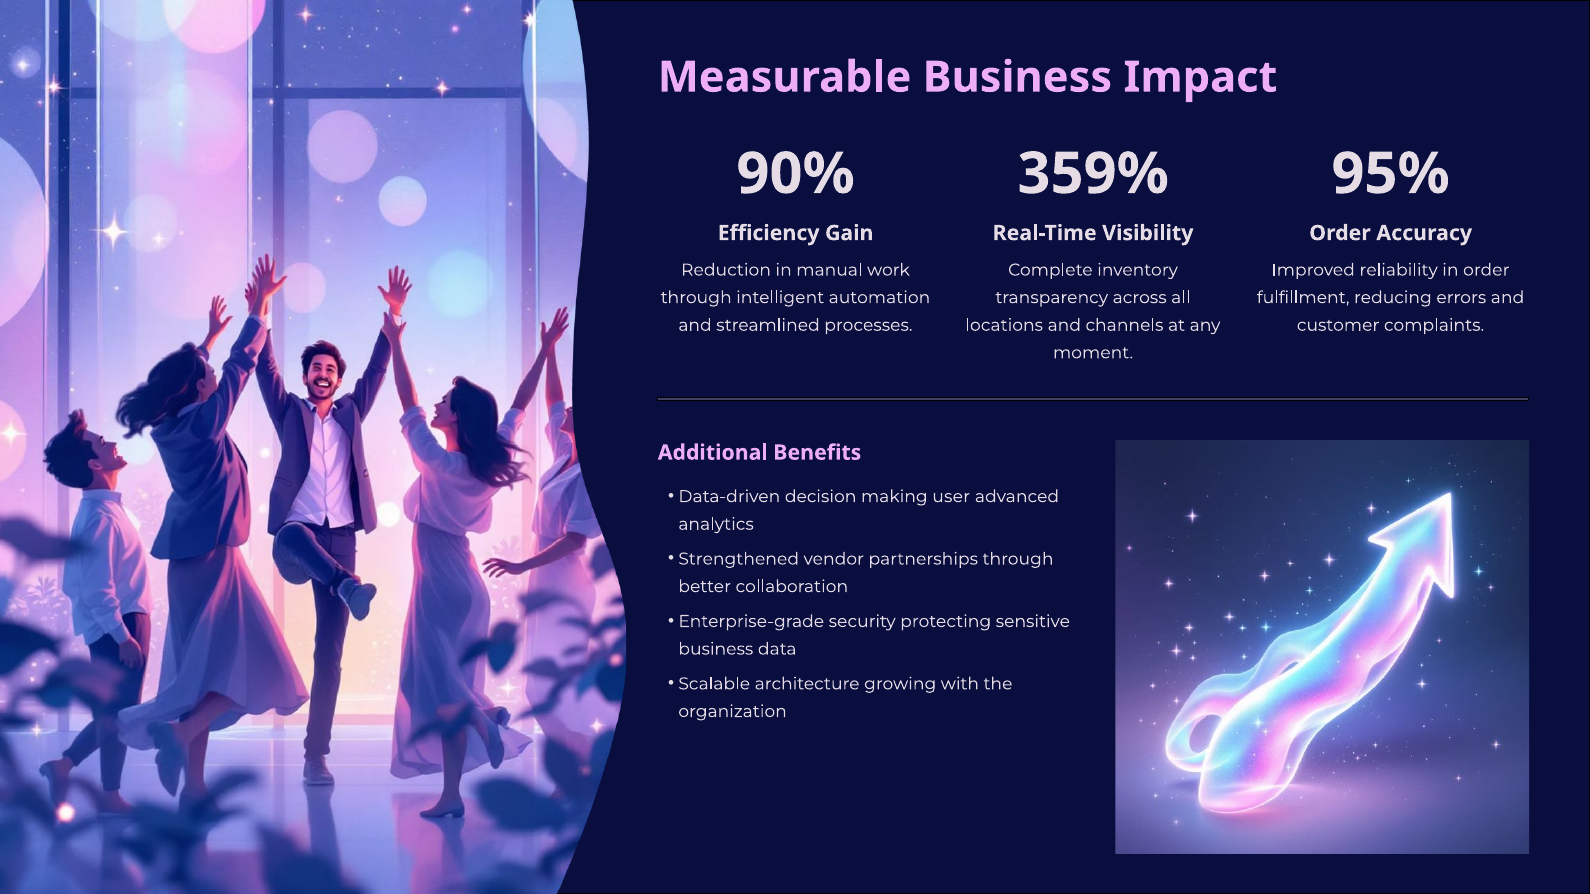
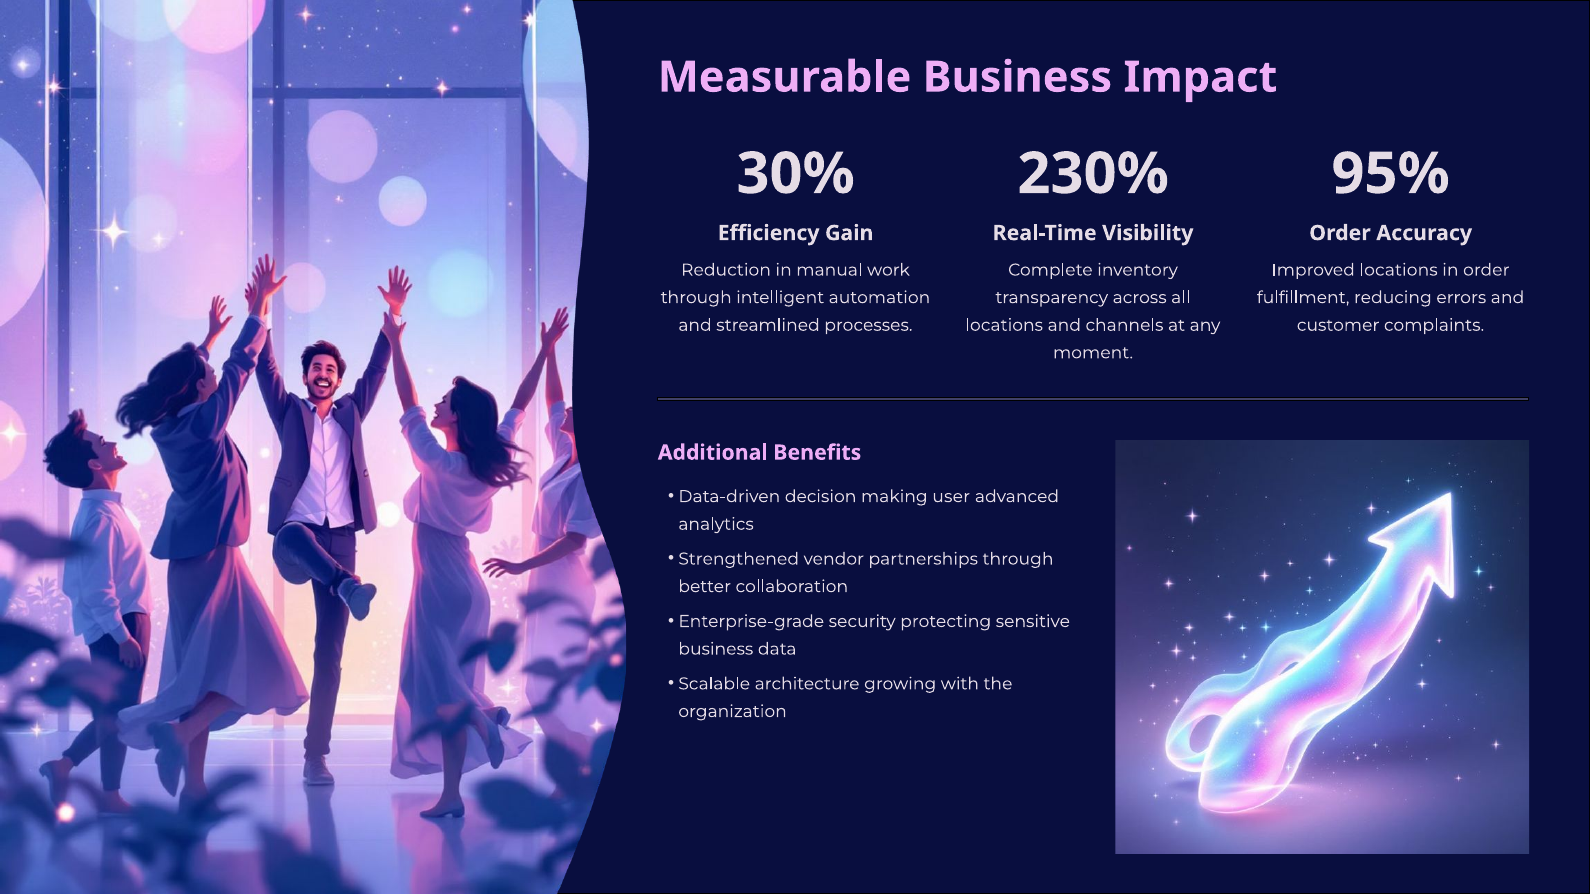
90%: 90% -> 30%
359%: 359% -> 230%
Improved reliability: reliability -> locations
